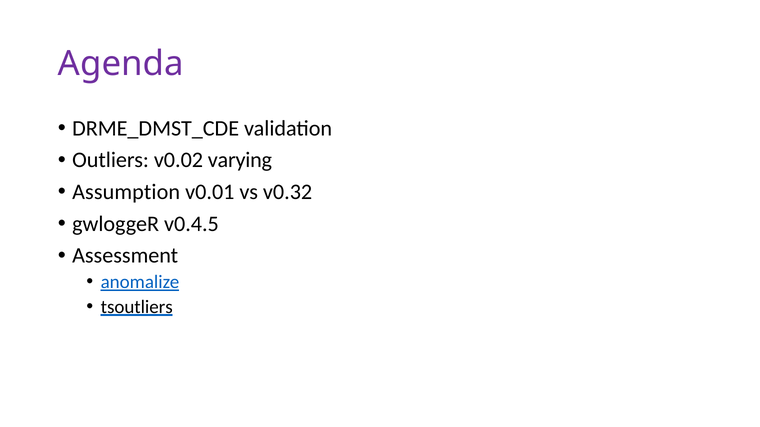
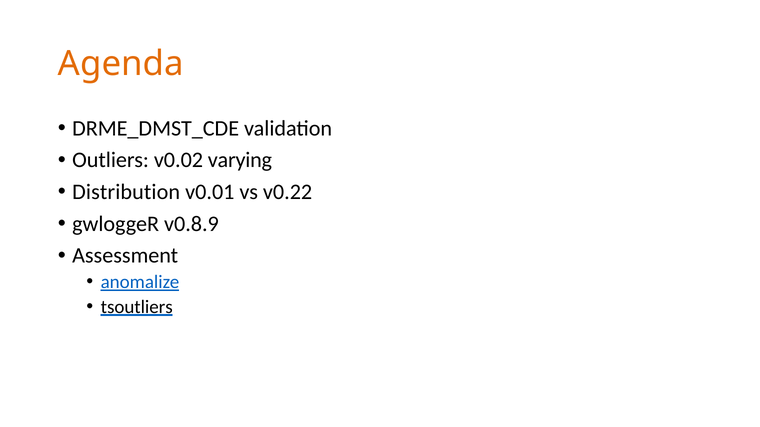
Agenda colour: purple -> orange
Assumption: Assumption -> Distribution
v0.32: v0.32 -> v0.22
v0.4.5: v0.4.5 -> v0.8.9
